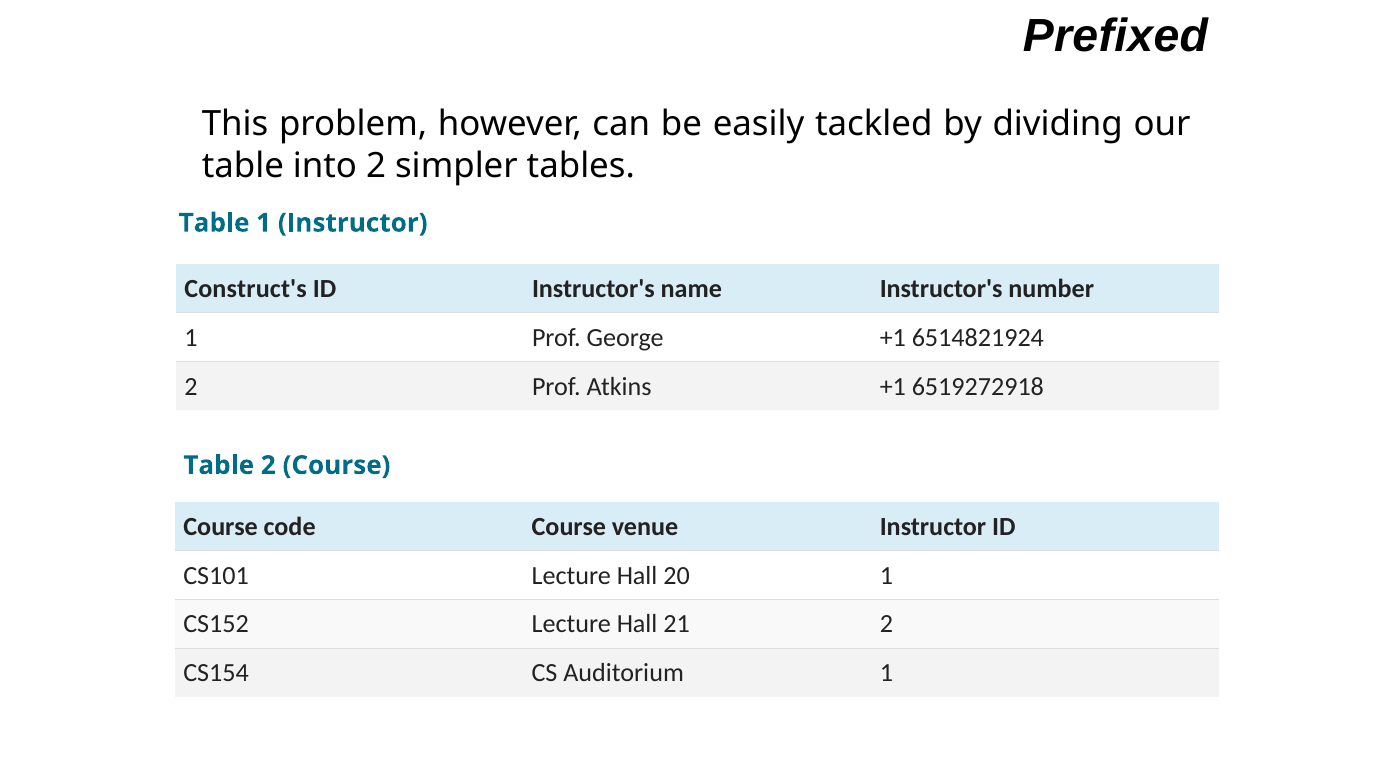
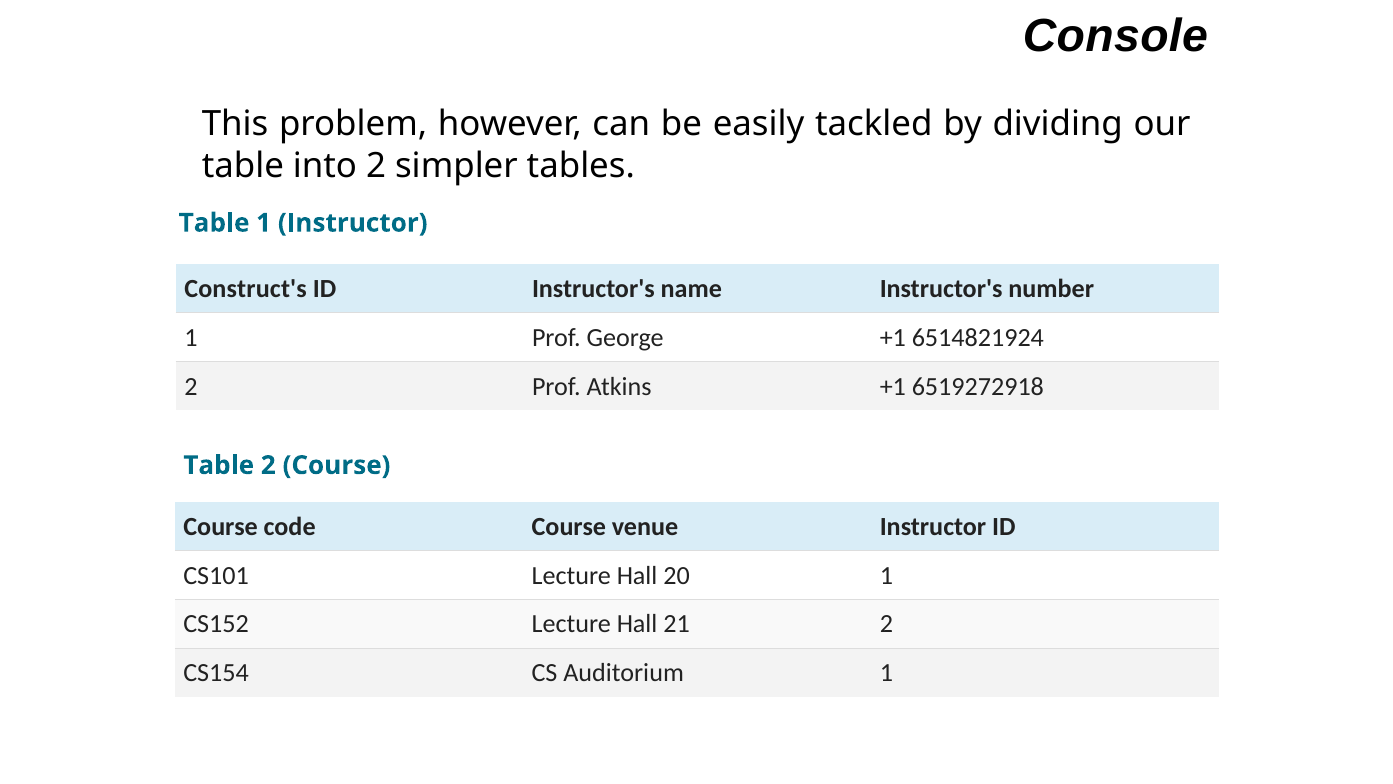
Prefixed: Prefixed -> Console
